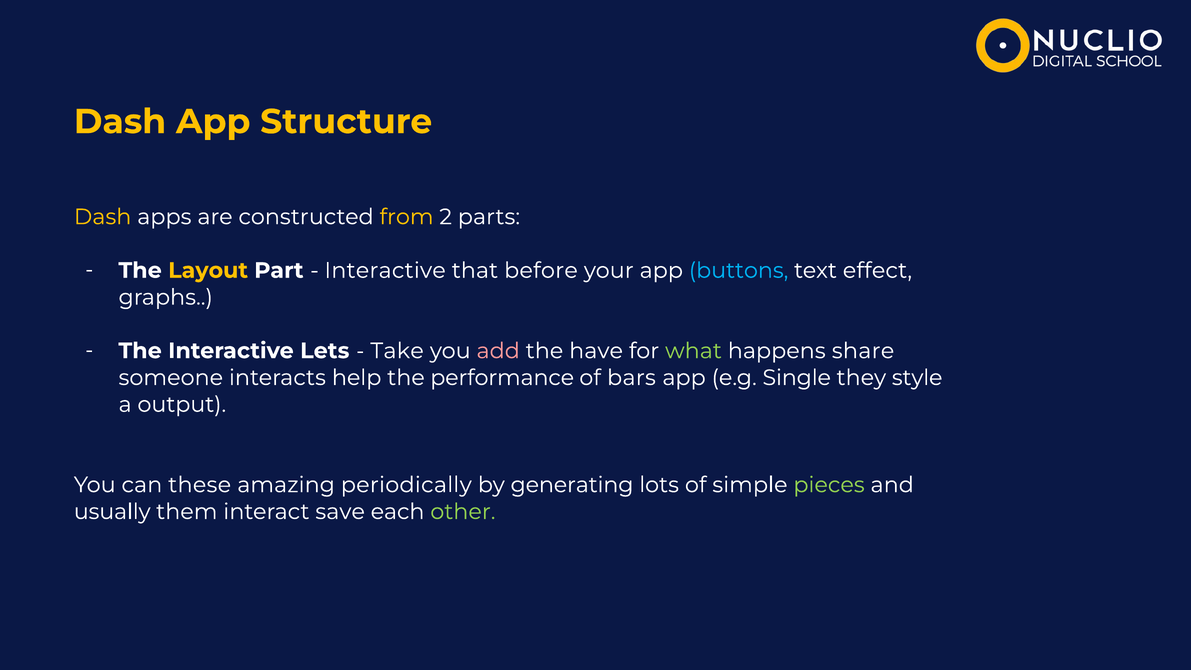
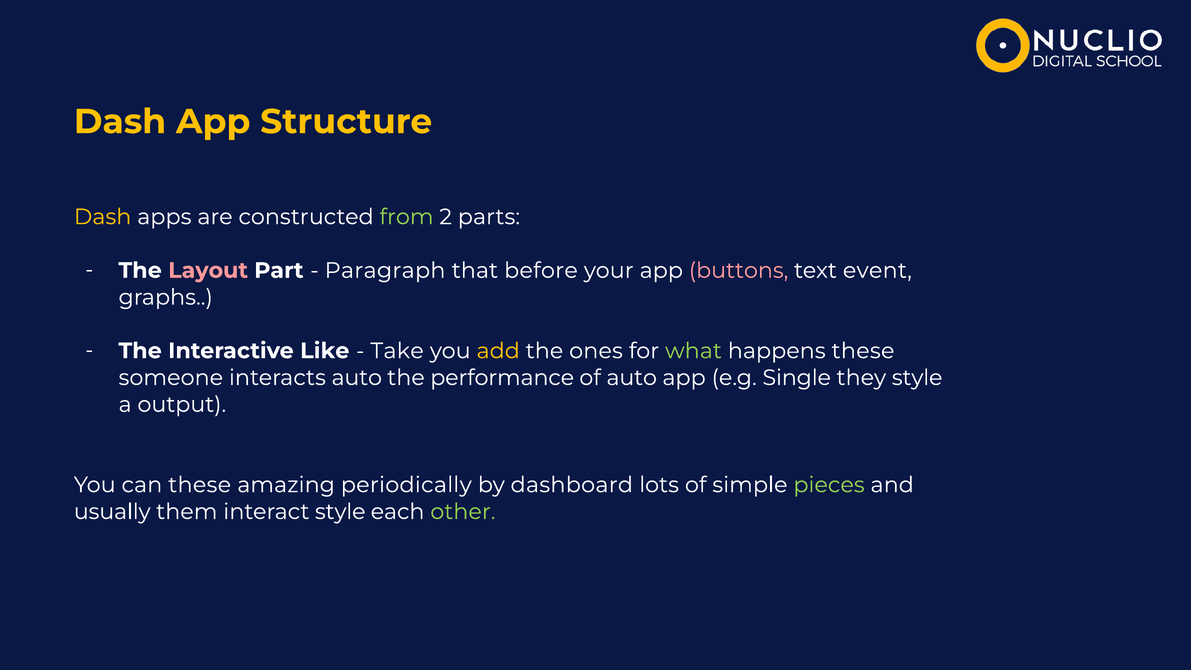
from colour: yellow -> light green
Layout colour: yellow -> pink
Interactive at (385, 270): Interactive -> Paragraph
buttons colour: light blue -> pink
effect: effect -> event
Lets: Lets -> Like
add colour: pink -> yellow
have: have -> ones
happens share: share -> these
interacts help: help -> auto
of bars: bars -> auto
generating: generating -> dashboard
interact save: save -> style
